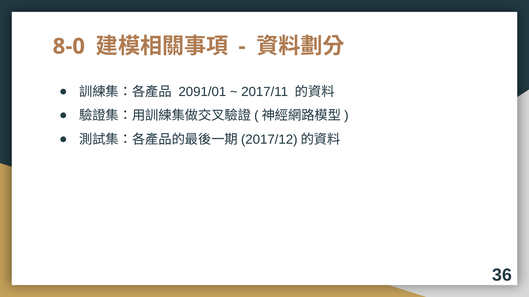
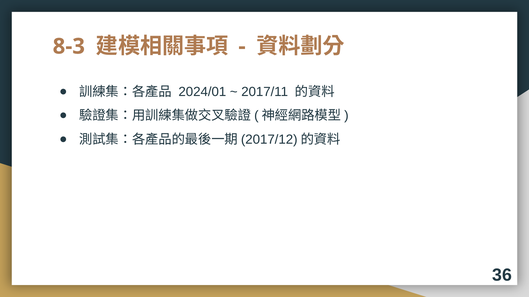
8-0: 8-0 -> 8-3
2091/01: 2091/01 -> 2024/01
